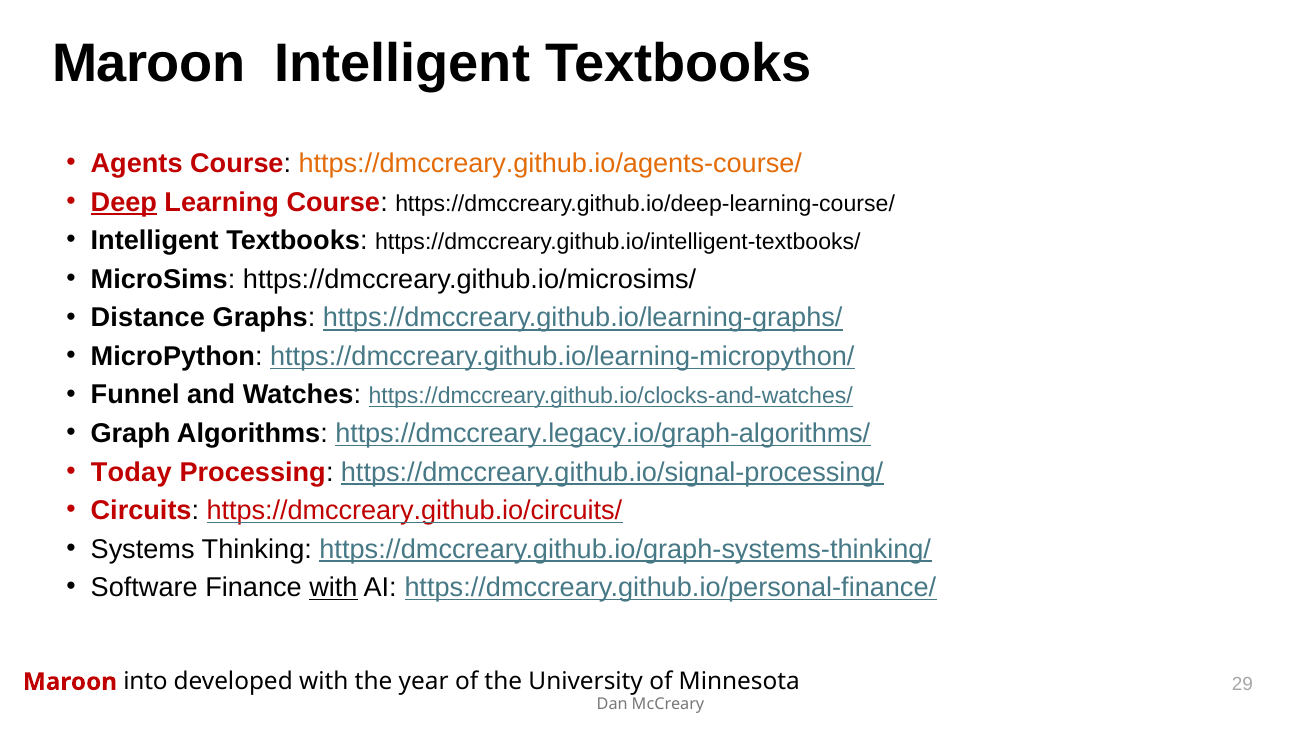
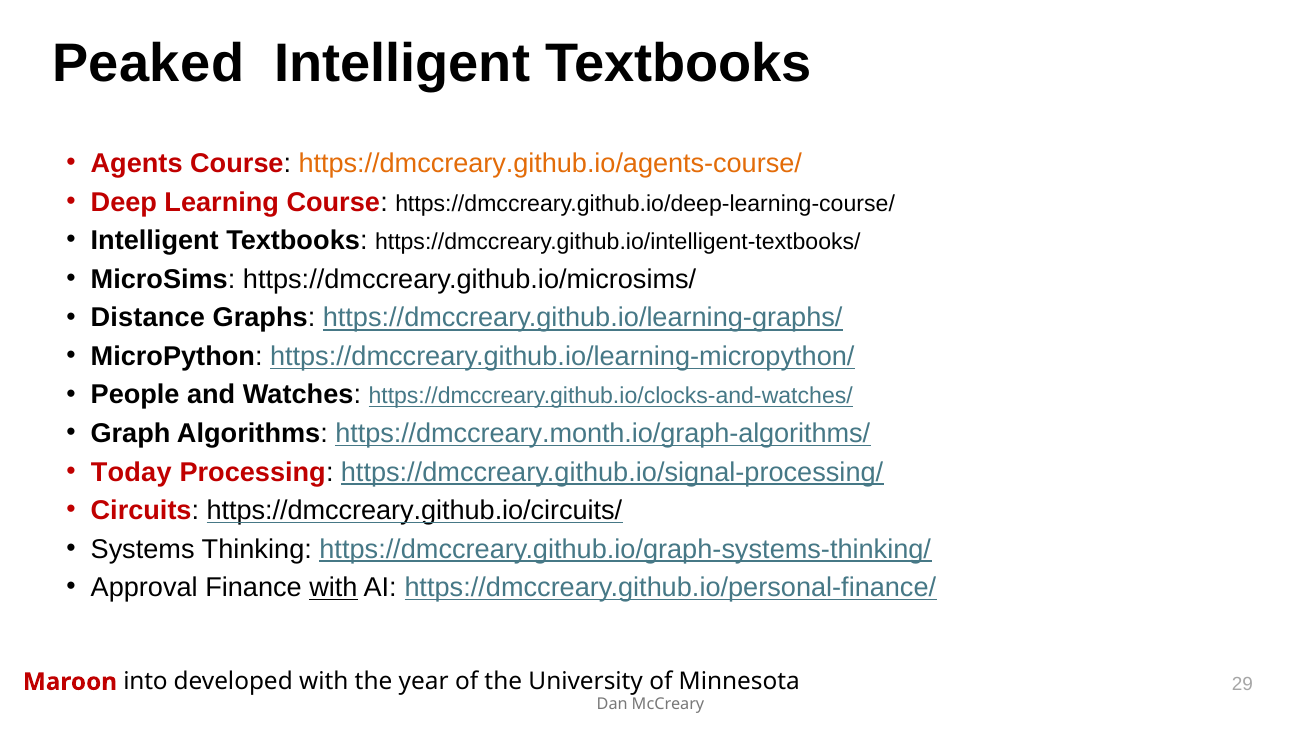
Maroon at (149, 64): Maroon -> Peaked
Deep underline: present -> none
Funnel: Funnel -> People
https://dmccreary.legacy.io/graph-algorithms/: https://dmccreary.legacy.io/graph-algorithms/ -> https://dmccreary.month.io/graph-algorithms/
https://dmccreary.github.io/circuits/ colour: red -> black
Software: Software -> Approval
